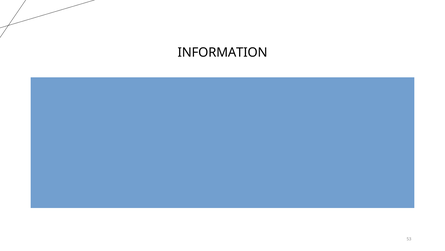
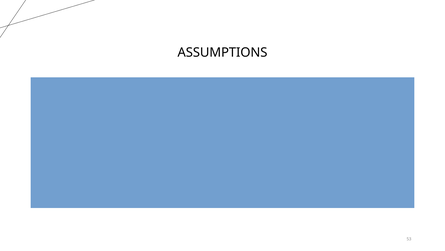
INFORMATION: INFORMATION -> ASSUMPTIONS
